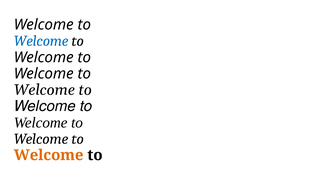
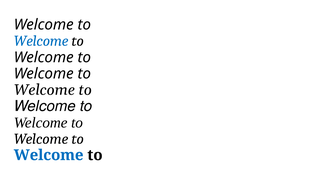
Welcome at (49, 155) colour: orange -> blue
